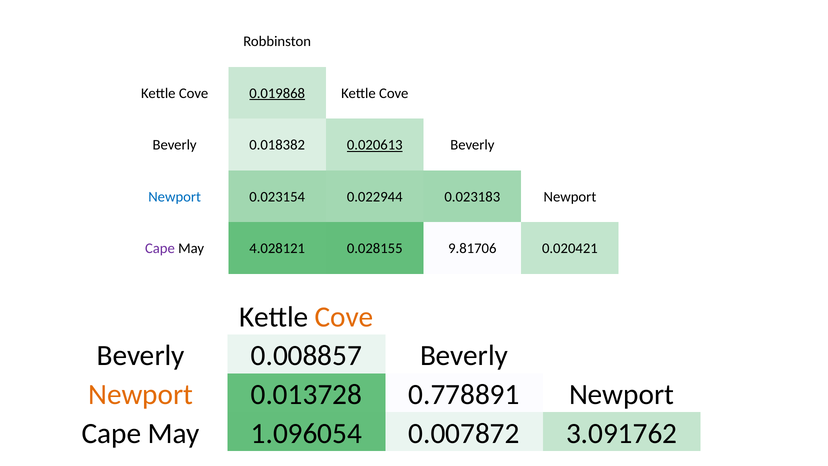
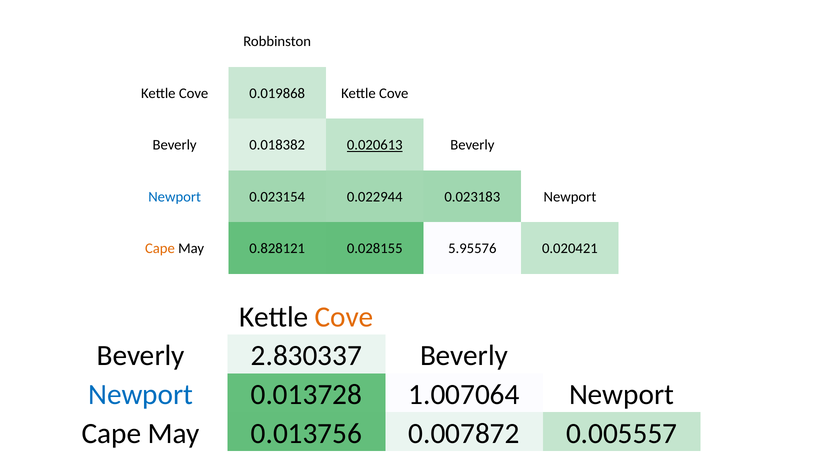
0.019868 underline: present -> none
Cape at (160, 248) colour: purple -> orange
4.028121: 4.028121 -> 0.828121
9.81706: 9.81706 -> 5.95576
0.008857: 0.008857 -> 2.830337
Newport at (141, 394) colour: orange -> blue
0.778891: 0.778891 -> 1.007064
1.096054: 1.096054 -> 0.013756
3.091762: 3.091762 -> 0.005557
